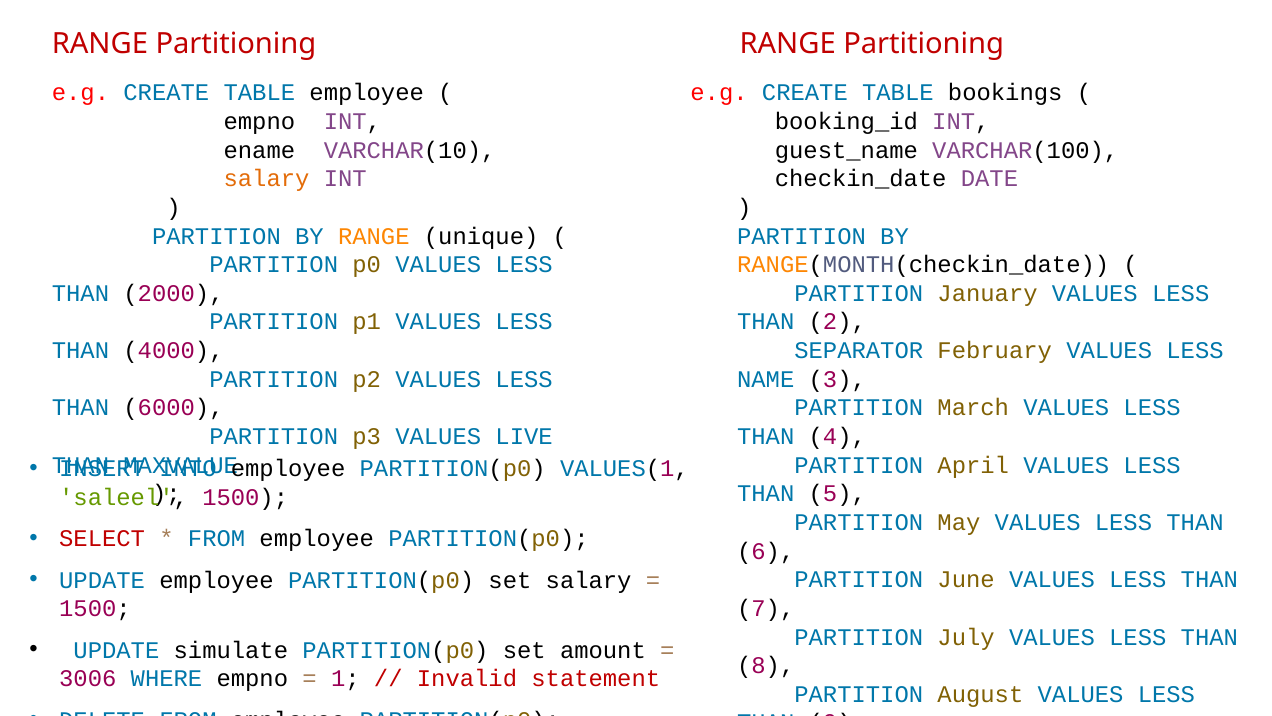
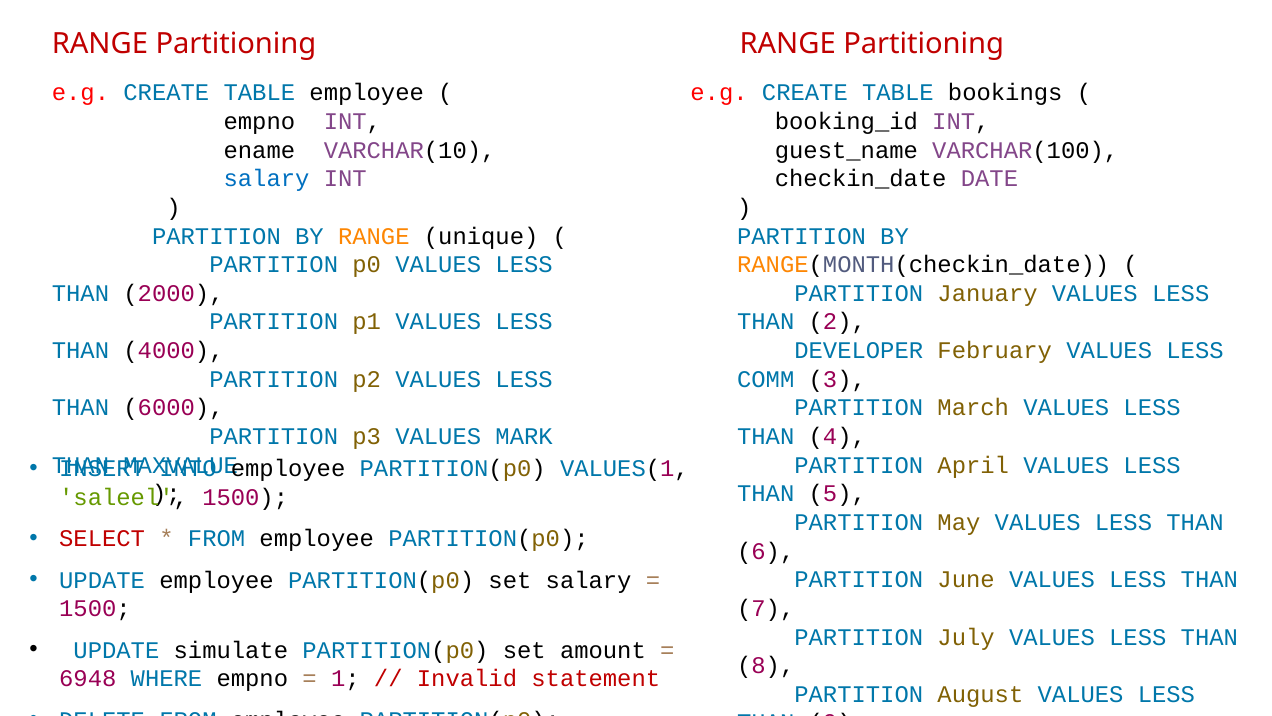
salary at (267, 179) colour: orange -> blue
SEPARATOR: SEPARATOR -> DEVELOPER
NAME: NAME -> COMM
LIVE: LIVE -> MARK
3006: 3006 -> 6948
